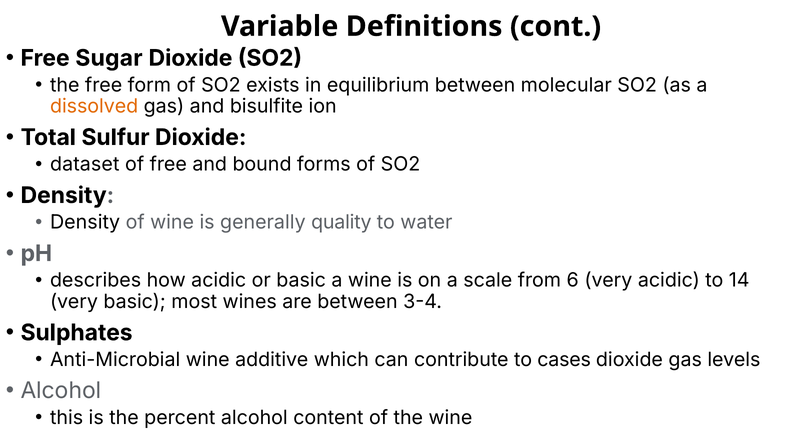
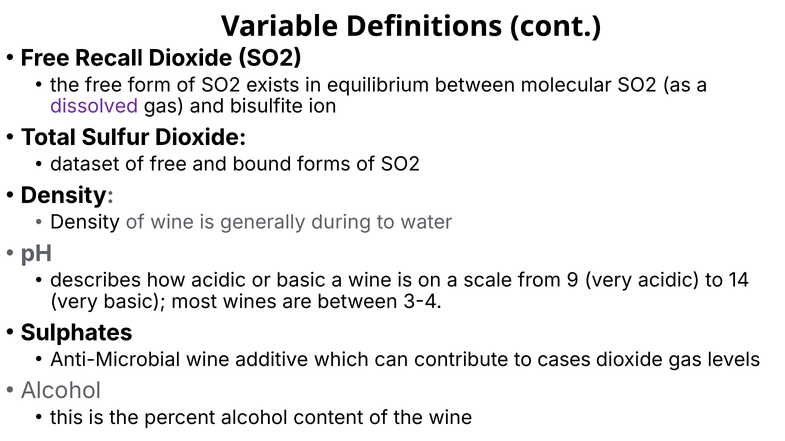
Sugar: Sugar -> Recall
dissolved colour: orange -> purple
quality: quality -> during
6: 6 -> 9
